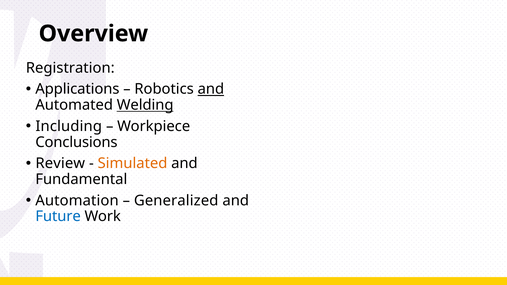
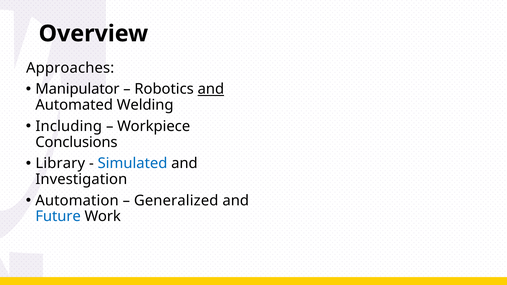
Registration: Registration -> Approaches
Applications: Applications -> Manipulator
Welding underline: present -> none
Review: Review -> Library
Simulated colour: orange -> blue
Fundamental: Fundamental -> Investigation
